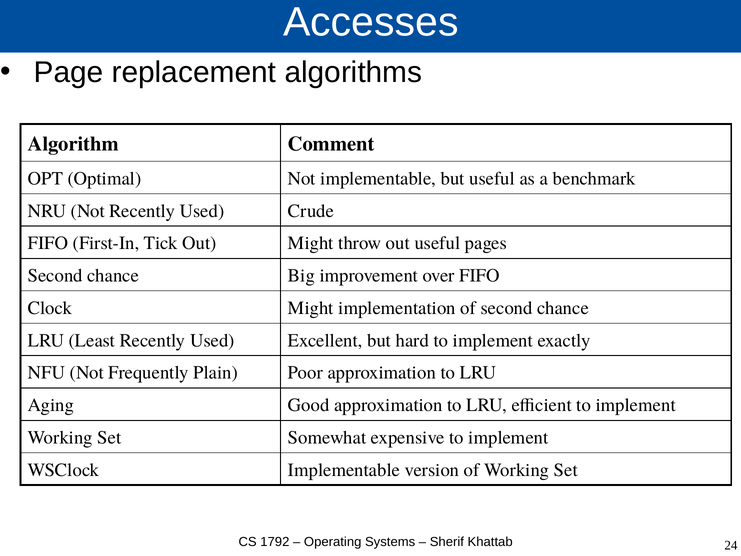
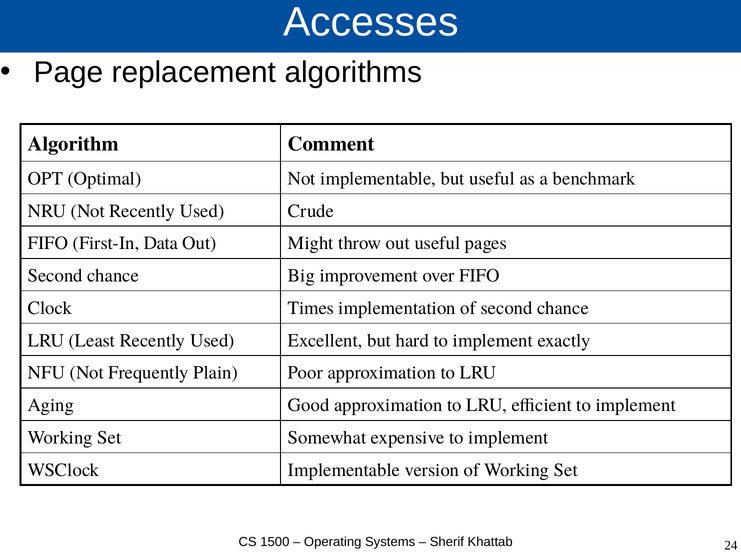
Tick: Tick -> Data
Clock Might: Might -> Times
1792: 1792 -> 1500
